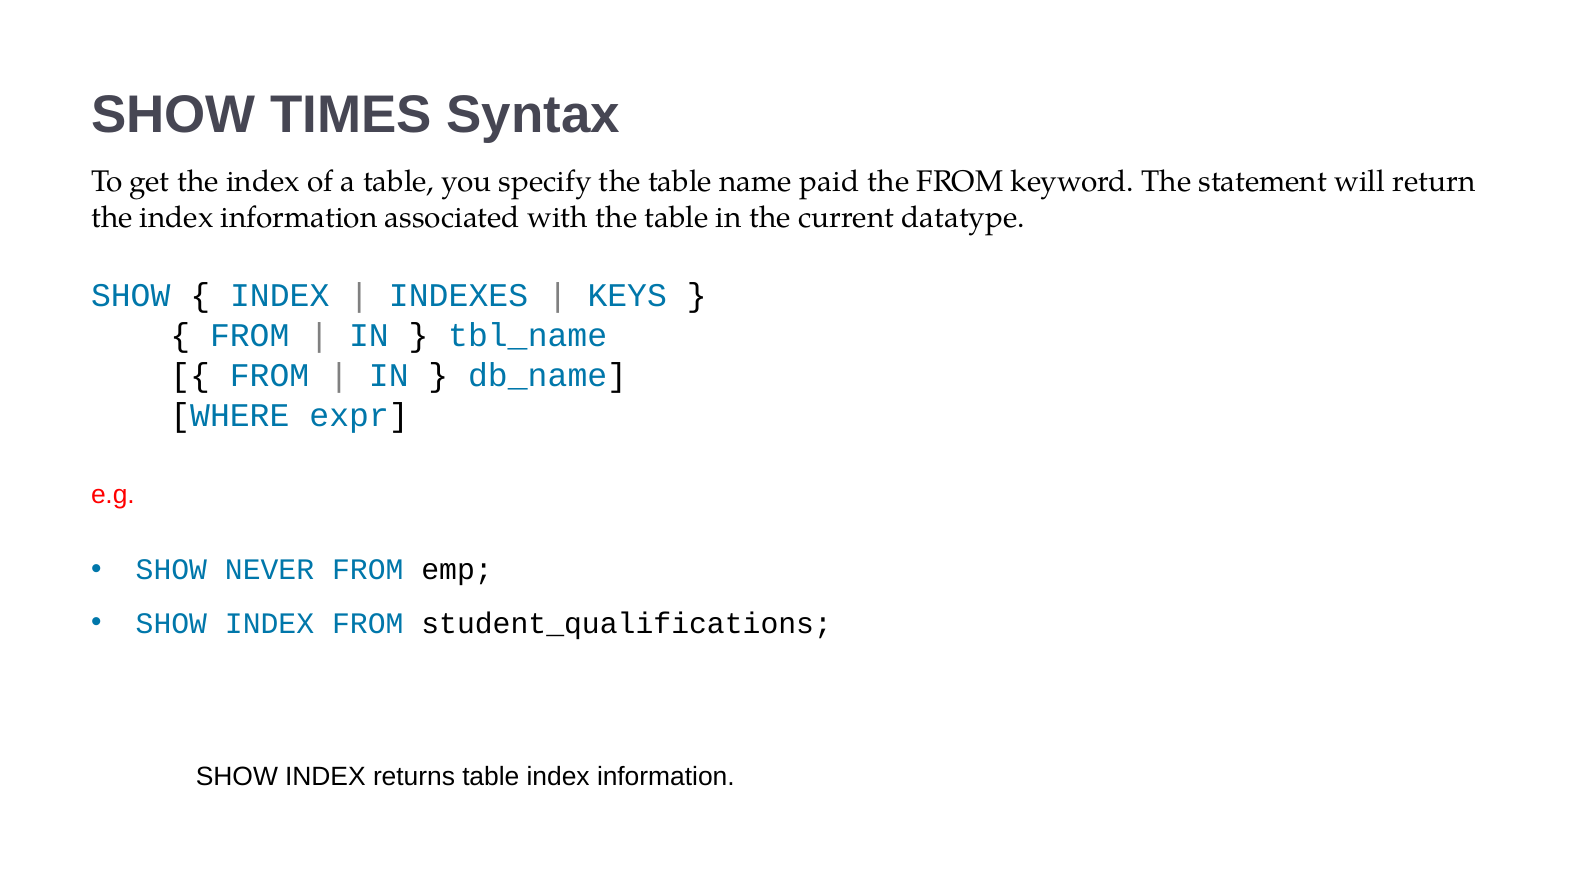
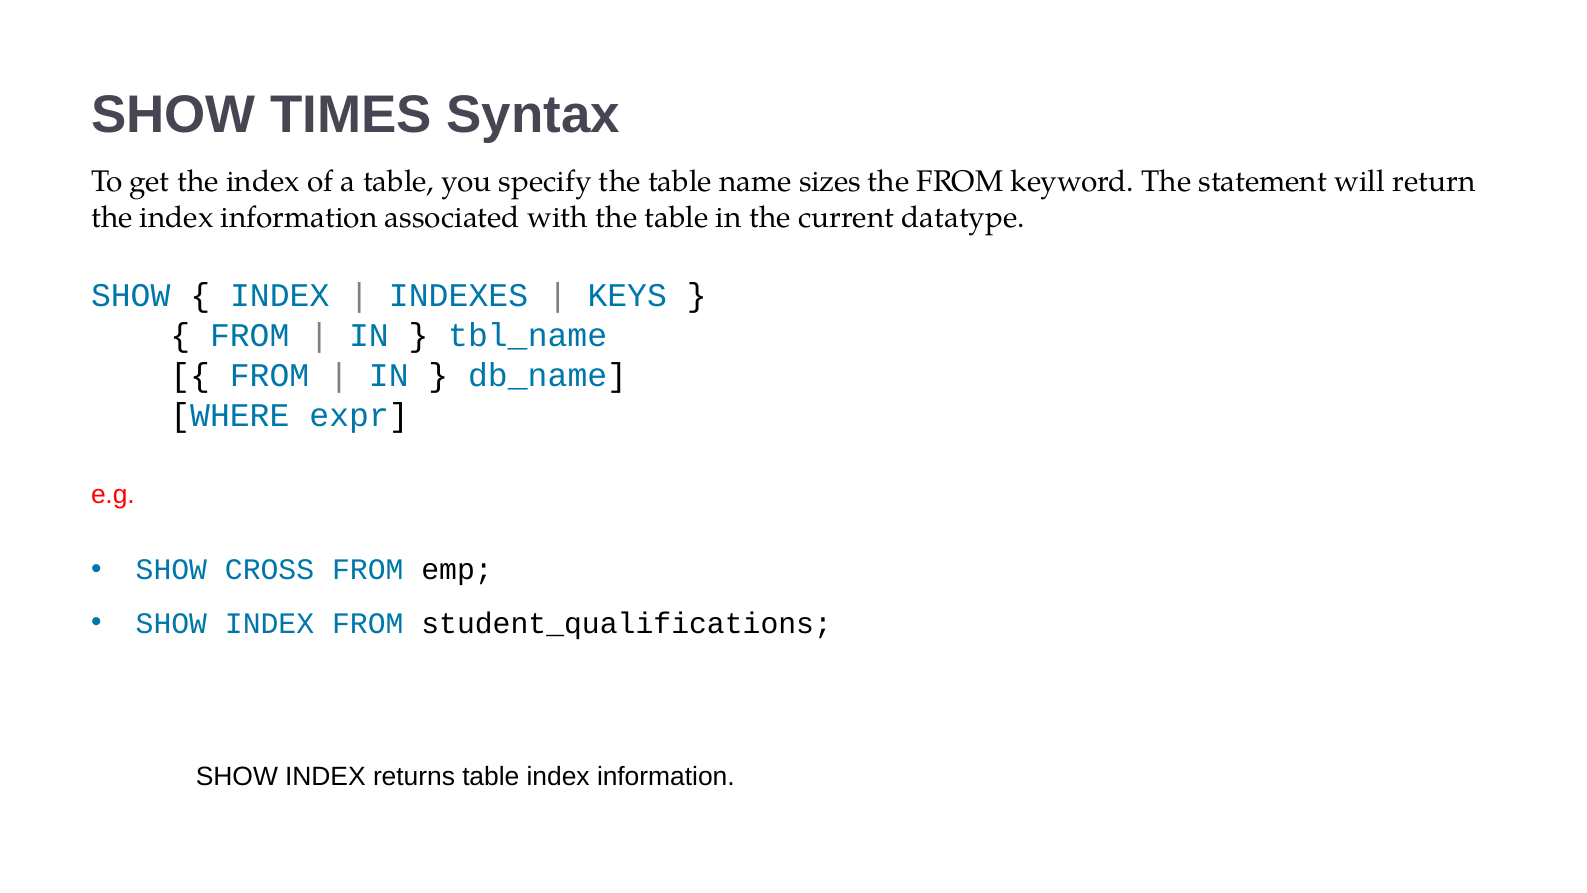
paid: paid -> sizes
NEVER: NEVER -> CROSS
